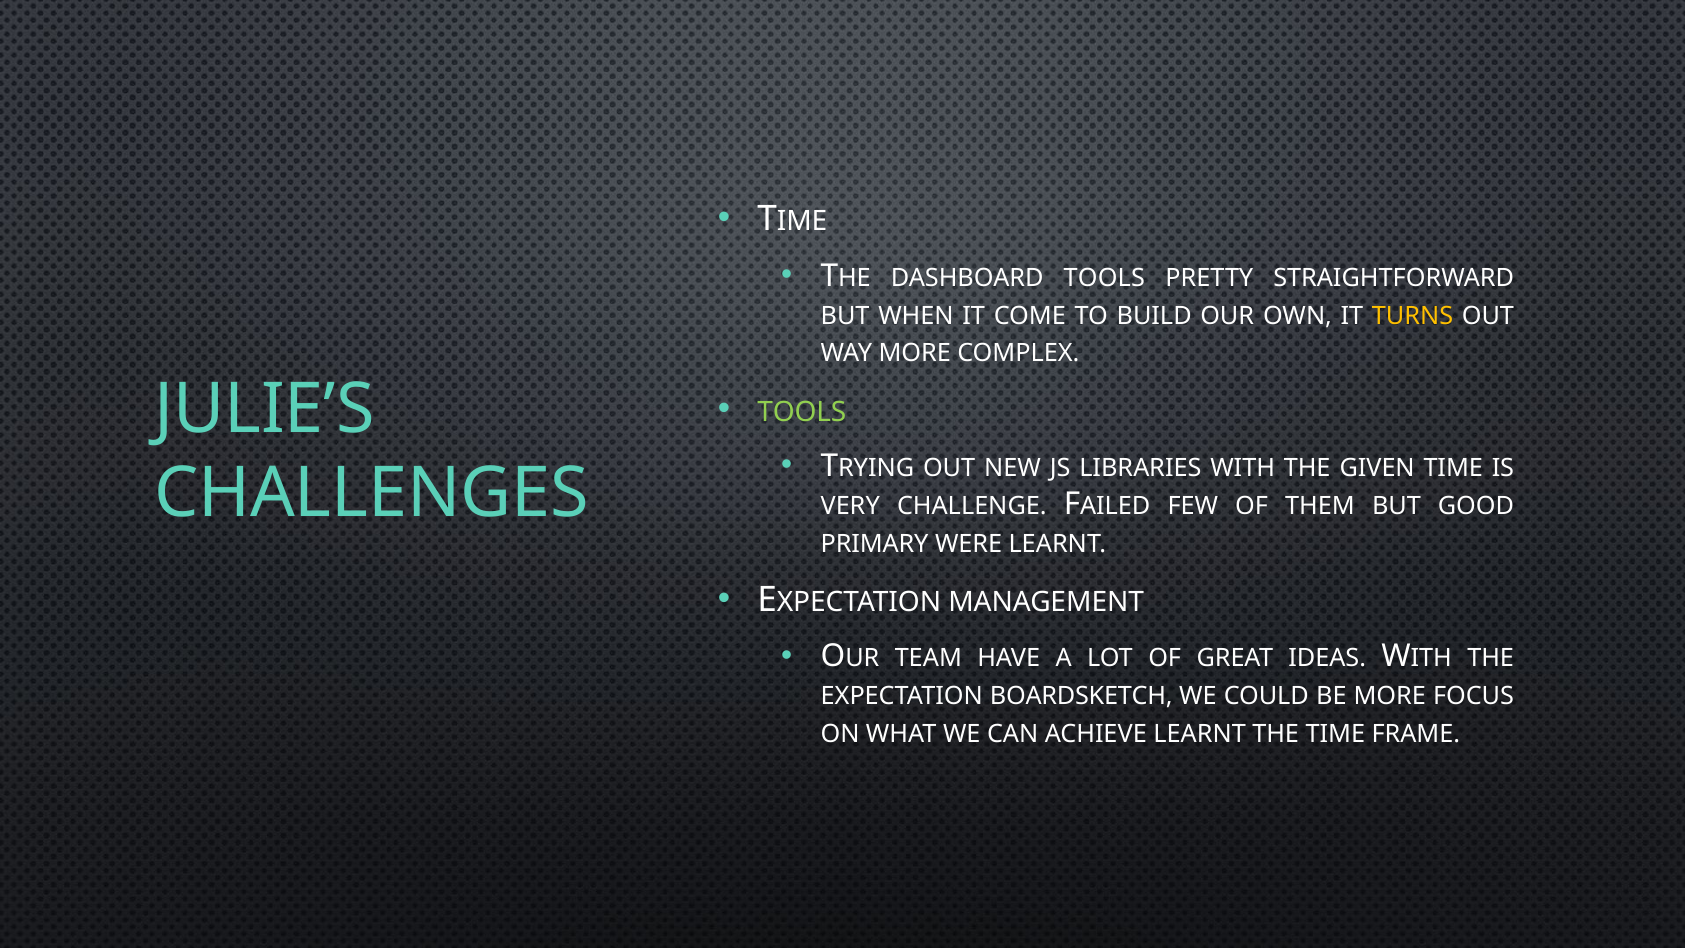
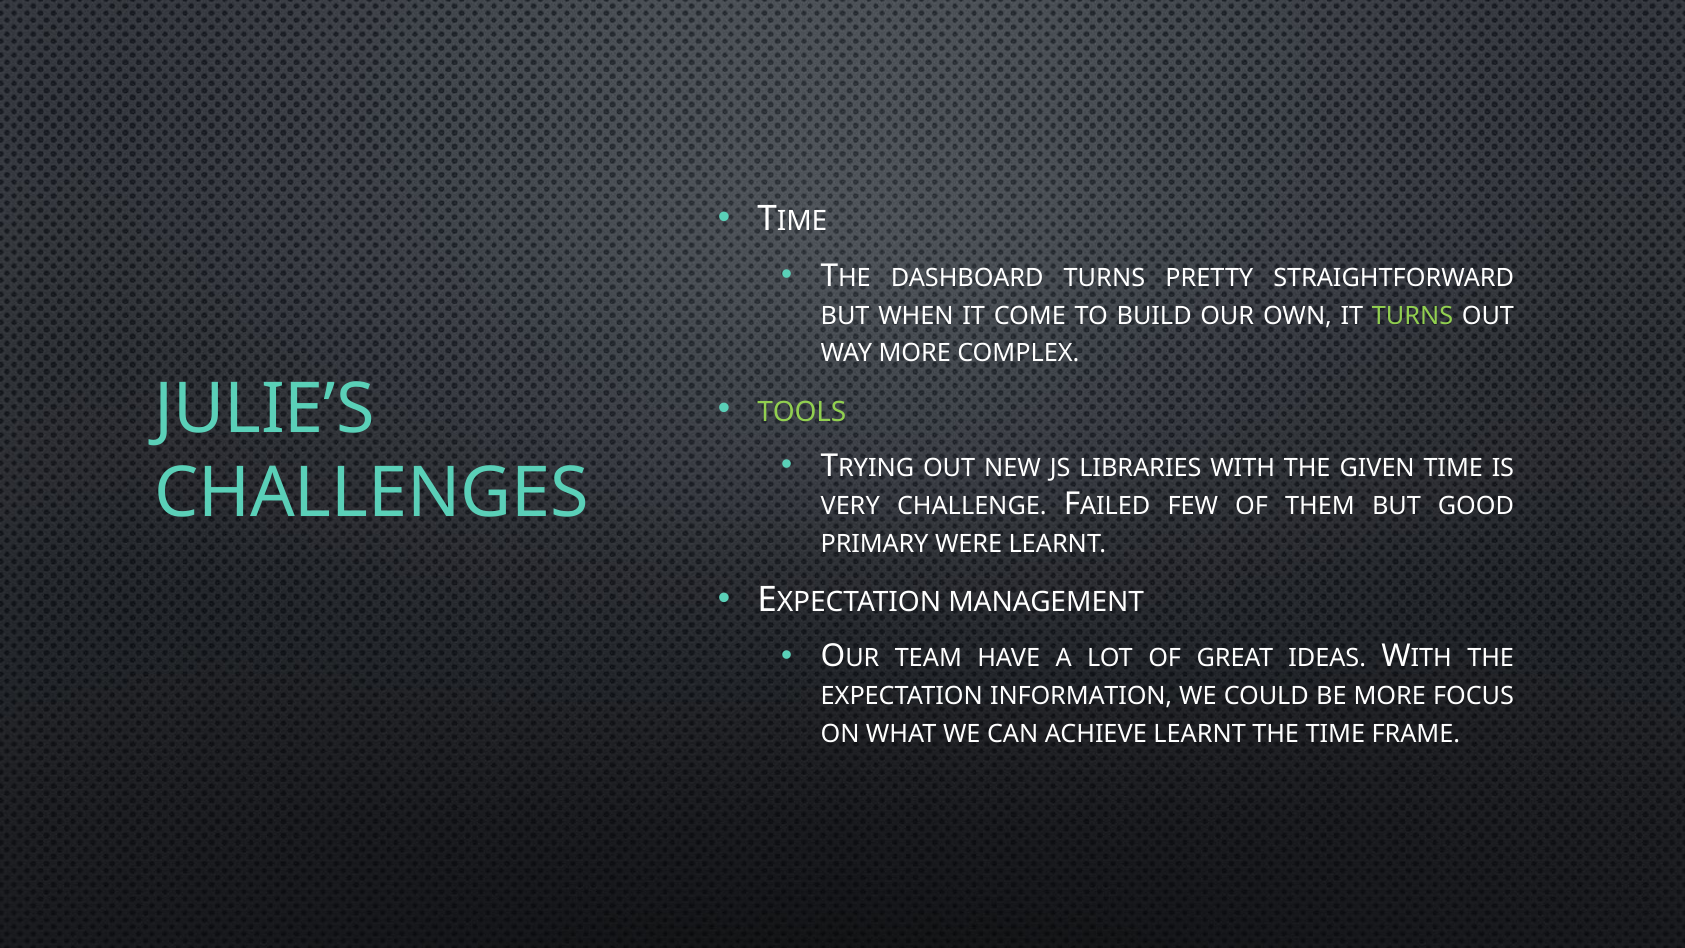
DASHBOARD TOOLS: TOOLS -> TURNS
TURNS at (1413, 316) colour: yellow -> light green
BOARDSKETCH: BOARDSKETCH -> INFORMATION
